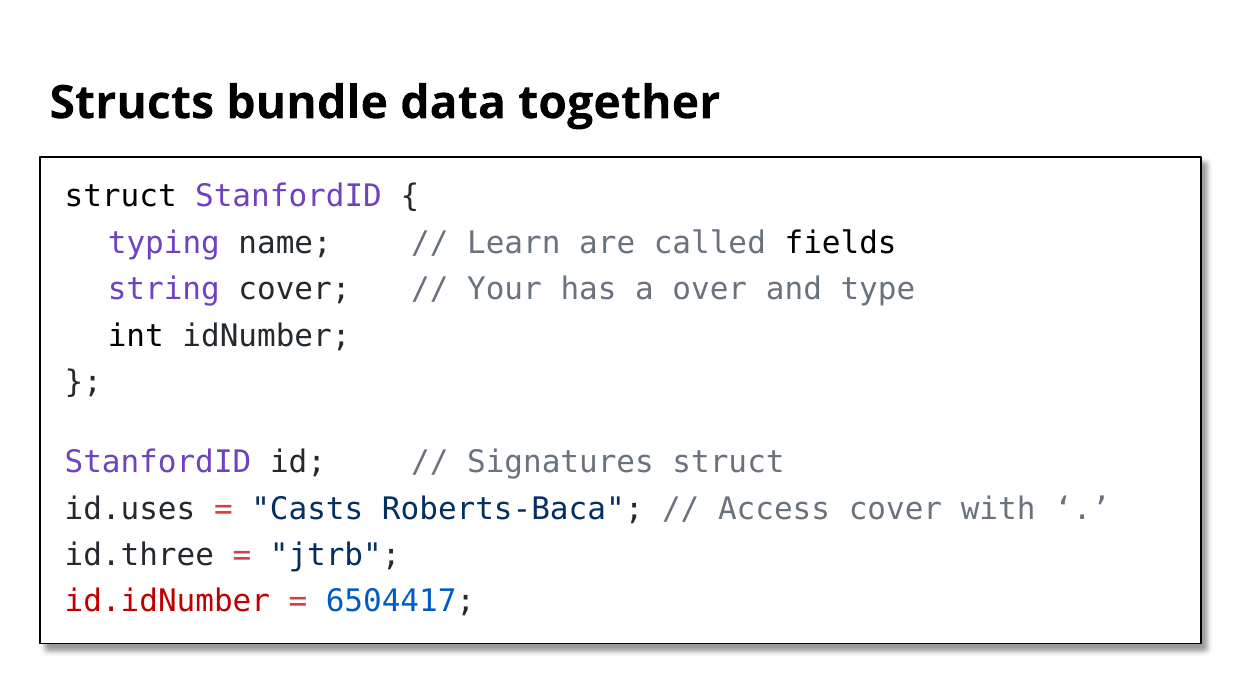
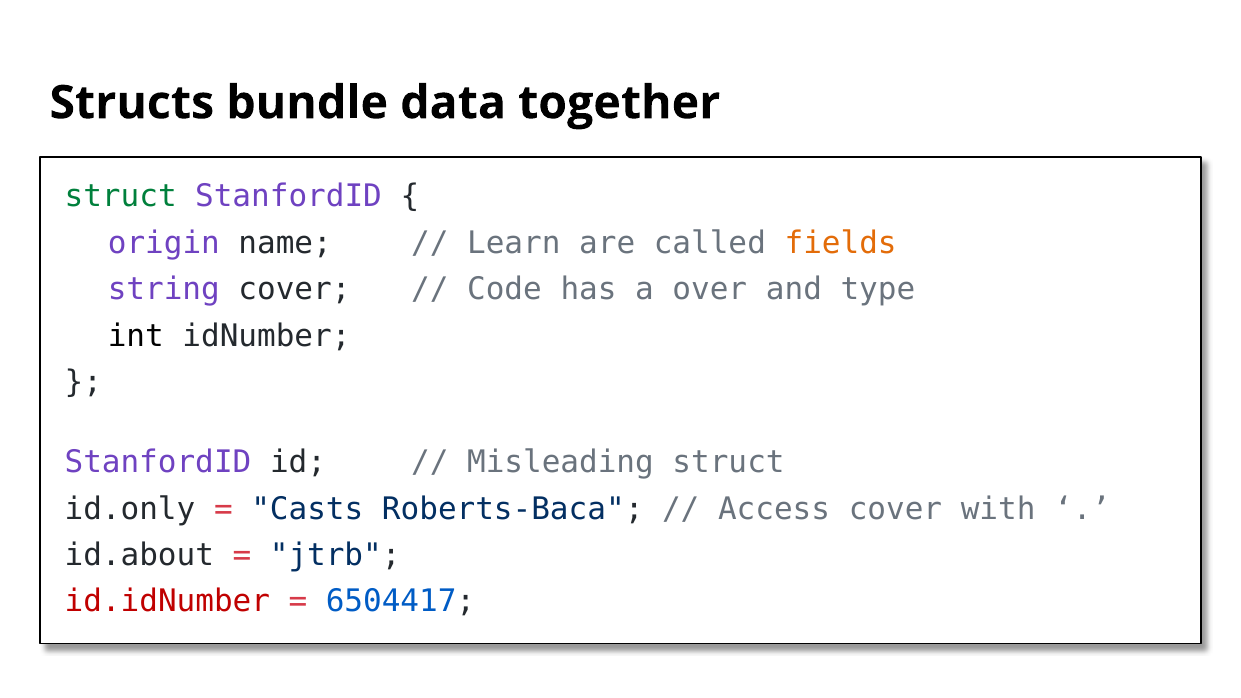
struct at (121, 197) colour: black -> green
typing: typing -> origin
fields colour: black -> orange
Your: Your -> Code
Signatures: Signatures -> Misleading
id.uses: id.uses -> id.only
id.three: id.three -> id.about
